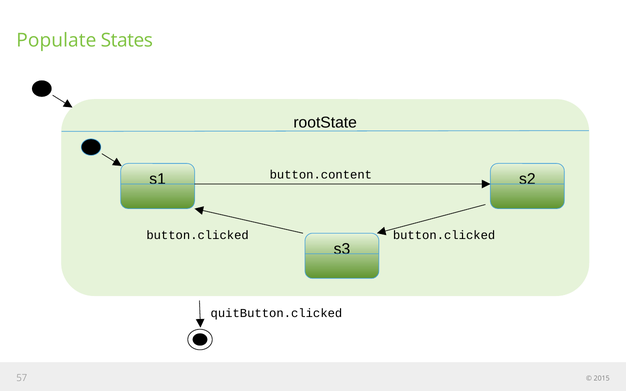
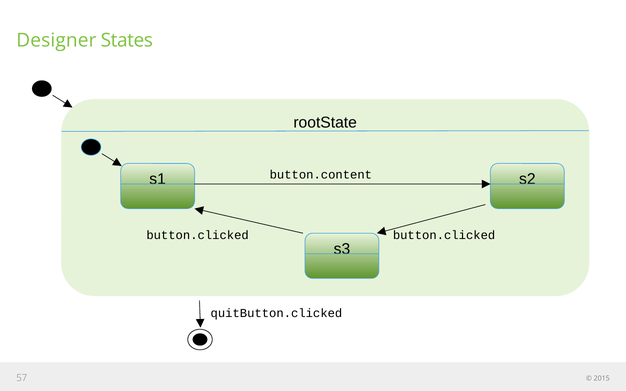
Populate: Populate -> Designer
